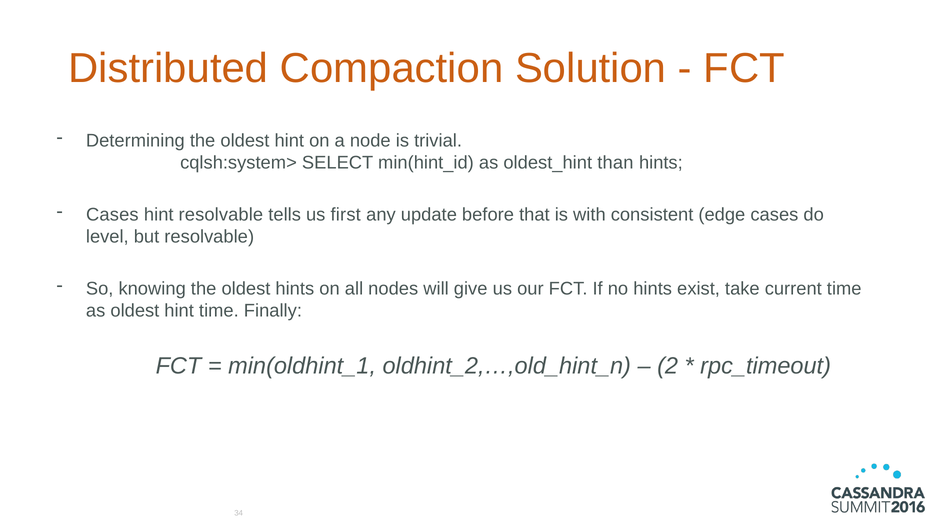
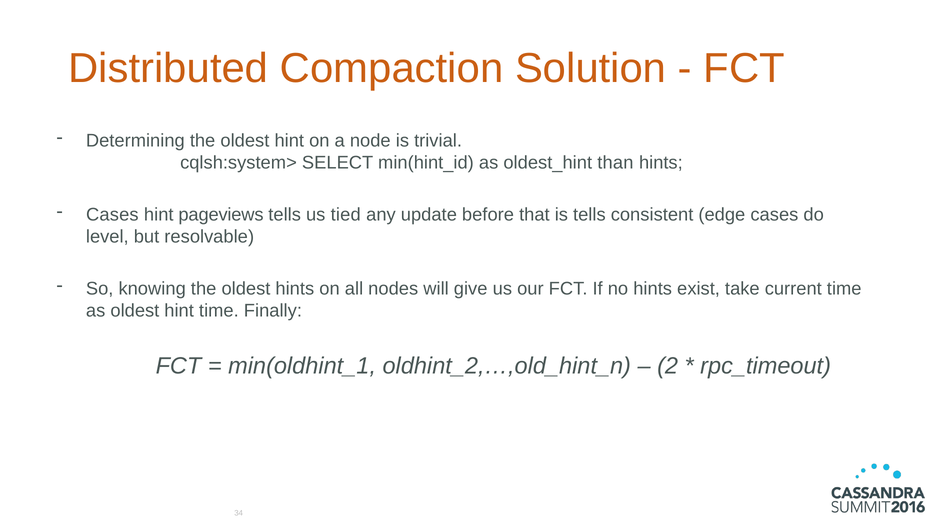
hint resolvable: resolvable -> pageviews
first: first -> tied
is with: with -> tells
